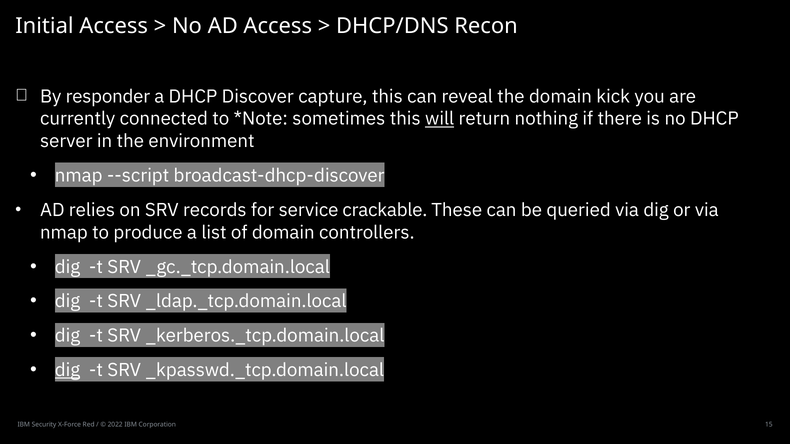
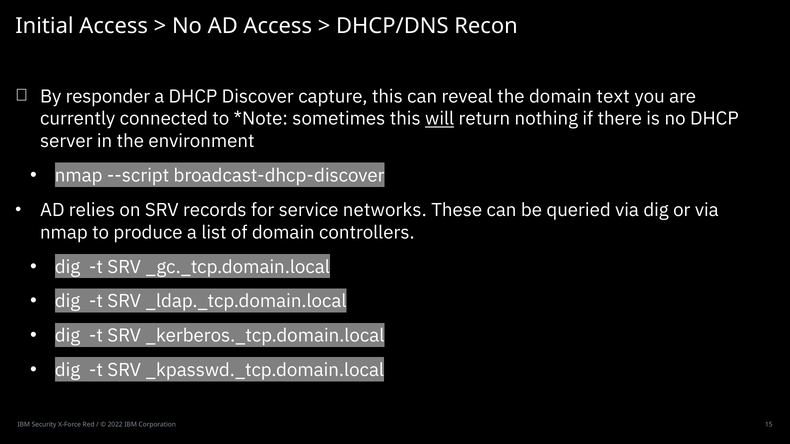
kick: kick -> text
crackable: crackable -> networks
dig at (68, 370) underline: present -> none
